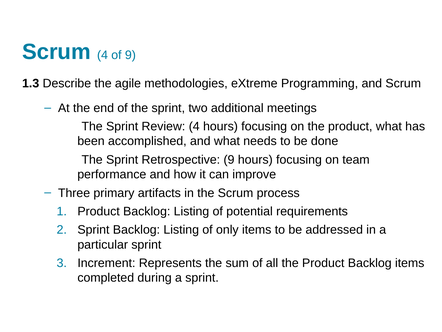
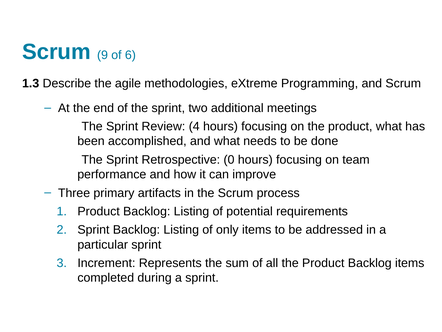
Scrum 4: 4 -> 9
of 9: 9 -> 6
Retrospective 9: 9 -> 0
